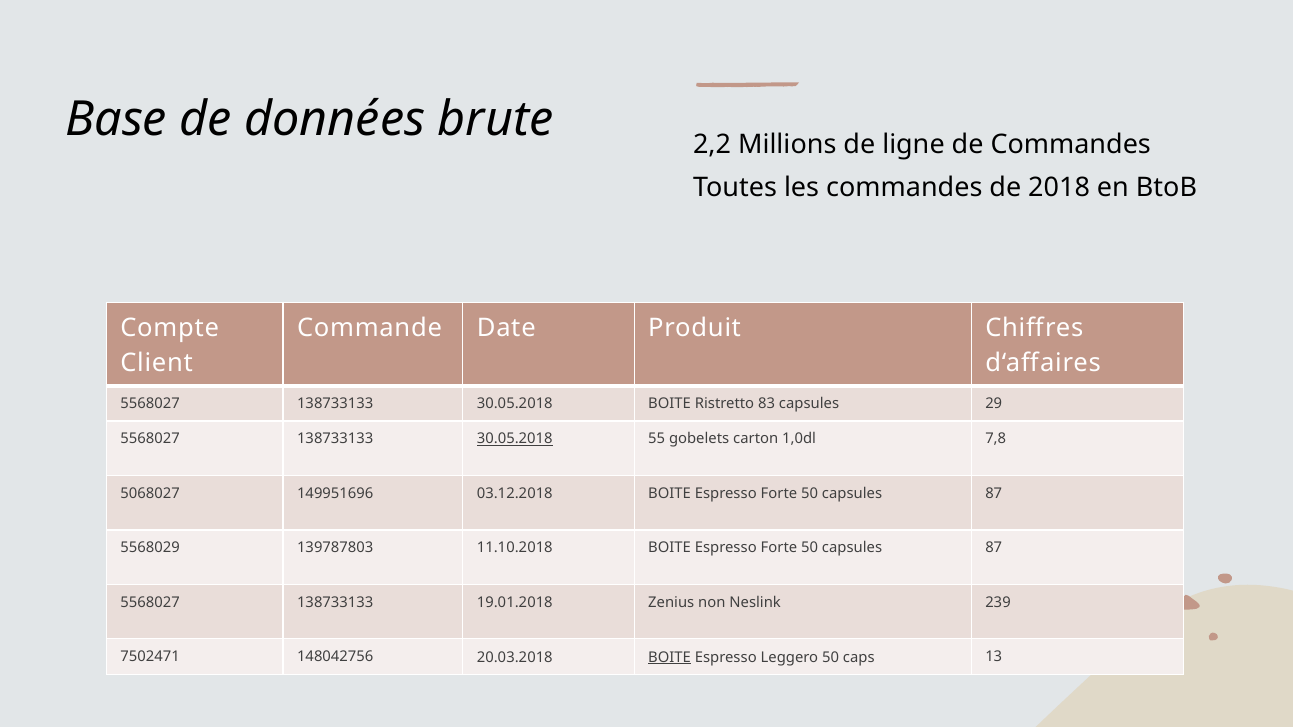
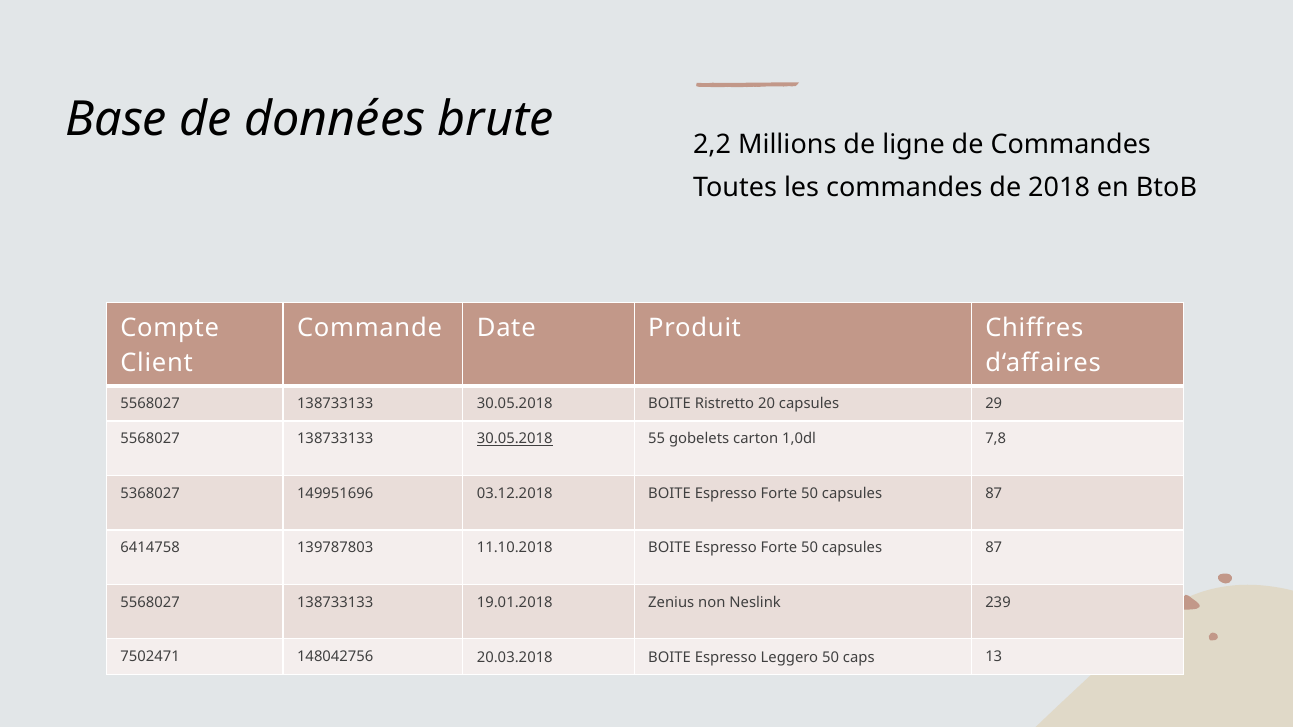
83: 83 -> 20
5068027: 5068027 -> 5368027
5568029: 5568029 -> 6414758
BOITE at (670, 658) underline: present -> none
